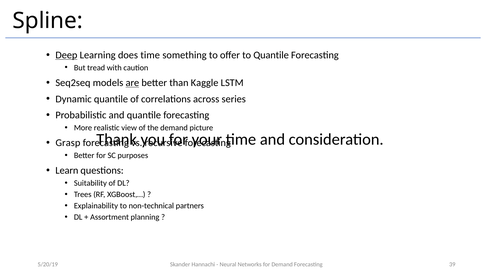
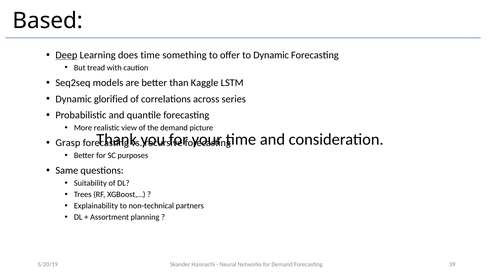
Spline: Spline -> Based
to Quantile: Quantile -> Dynamic
are underline: present -> none
Dynamic quantile: quantile -> glorified
Learn: Learn -> Same
